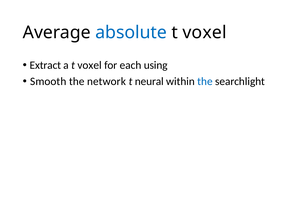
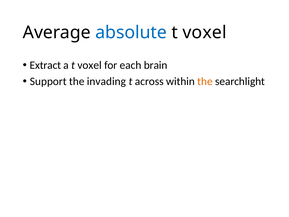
using: using -> brain
Smooth: Smooth -> Support
network: network -> invading
neural: neural -> across
the at (205, 81) colour: blue -> orange
